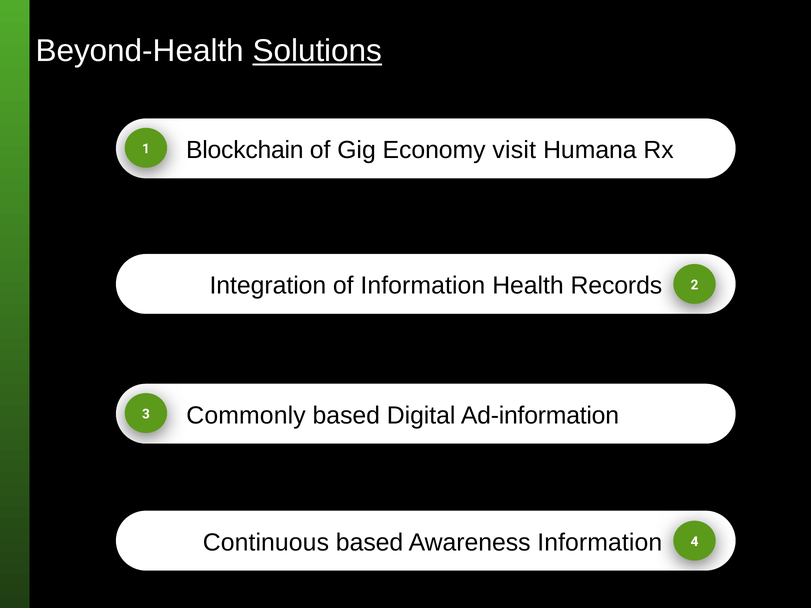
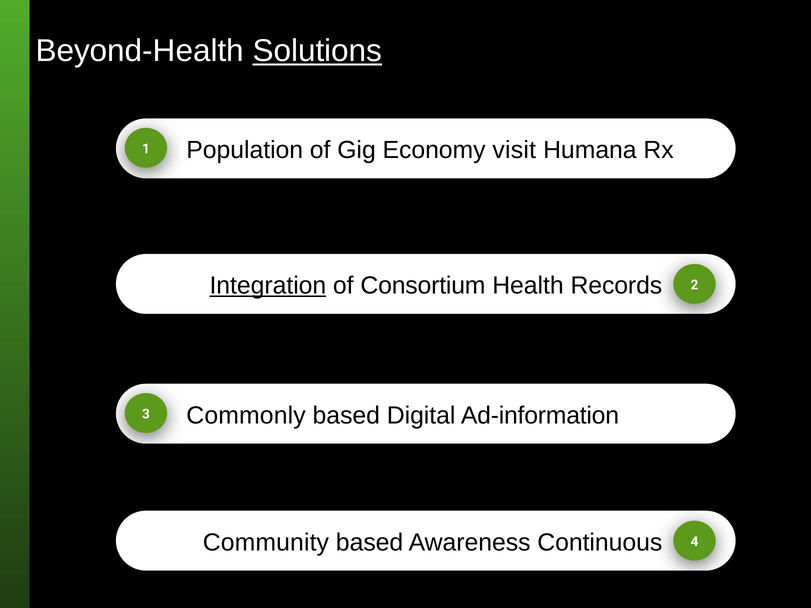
Blockchain: Blockchain -> Population
Integration underline: none -> present
of Information: Information -> Consortium
Continuous: Continuous -> Community
Awareness Information: Information -> Continuous
